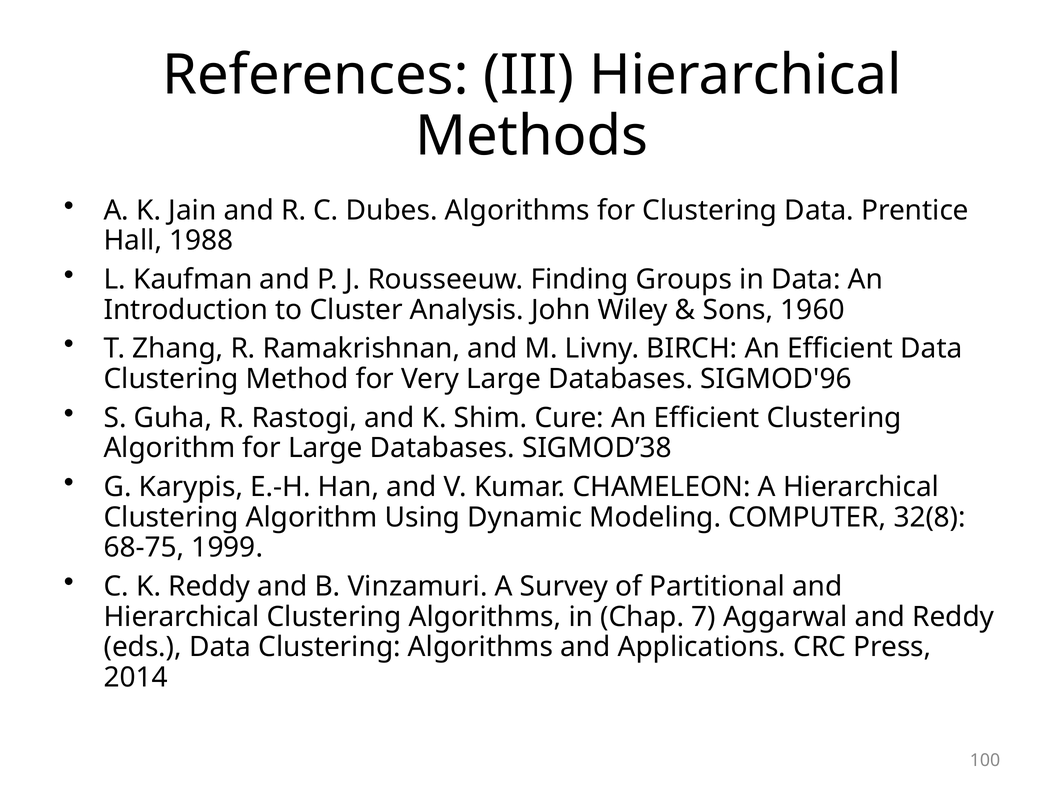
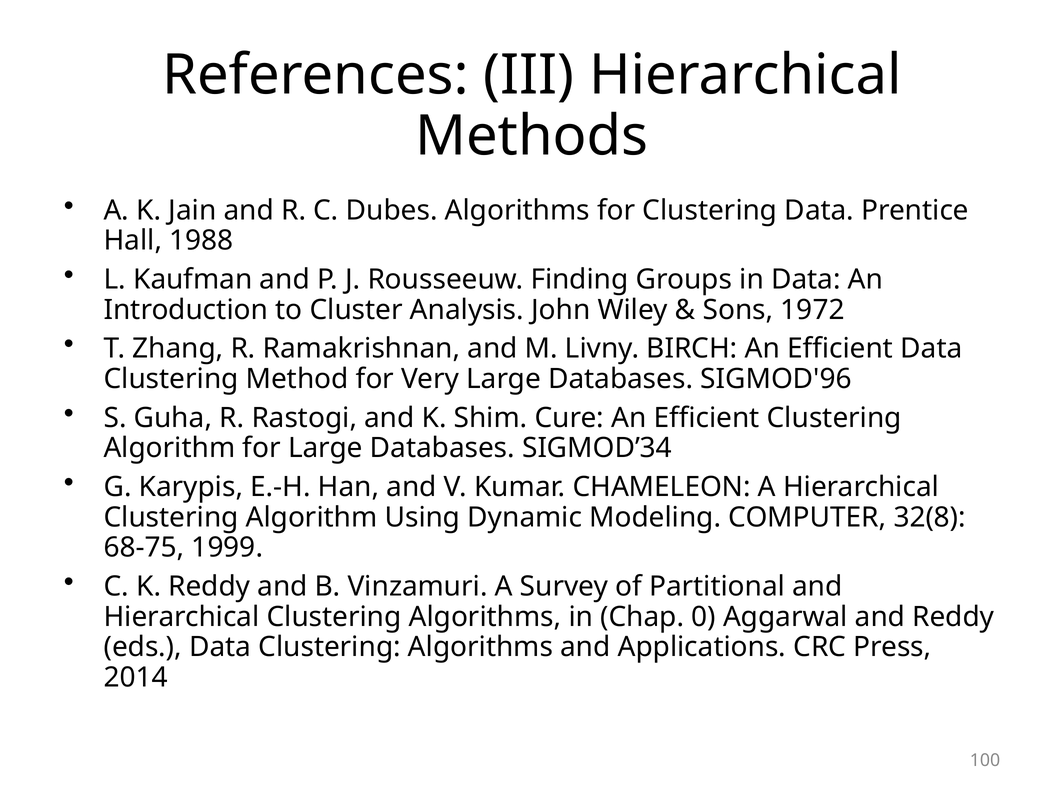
1960: 1960 -> 1972
SIGMOD’38: SIGMOD’38 -> SIGMOD’34
7: 7 -> 0
